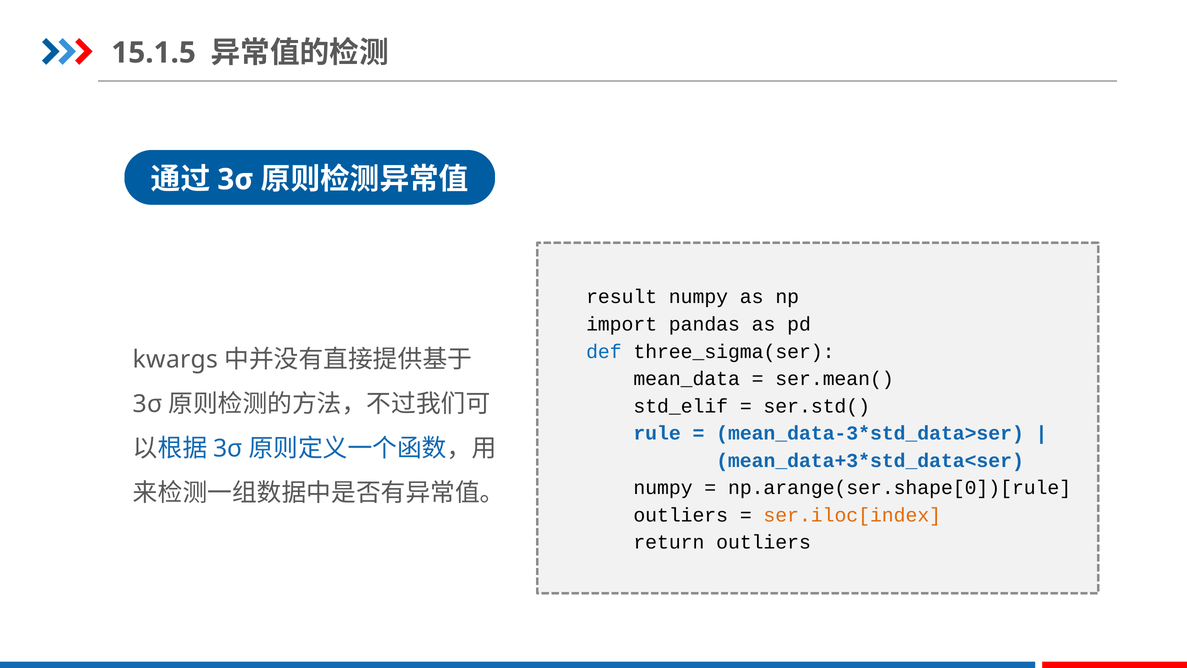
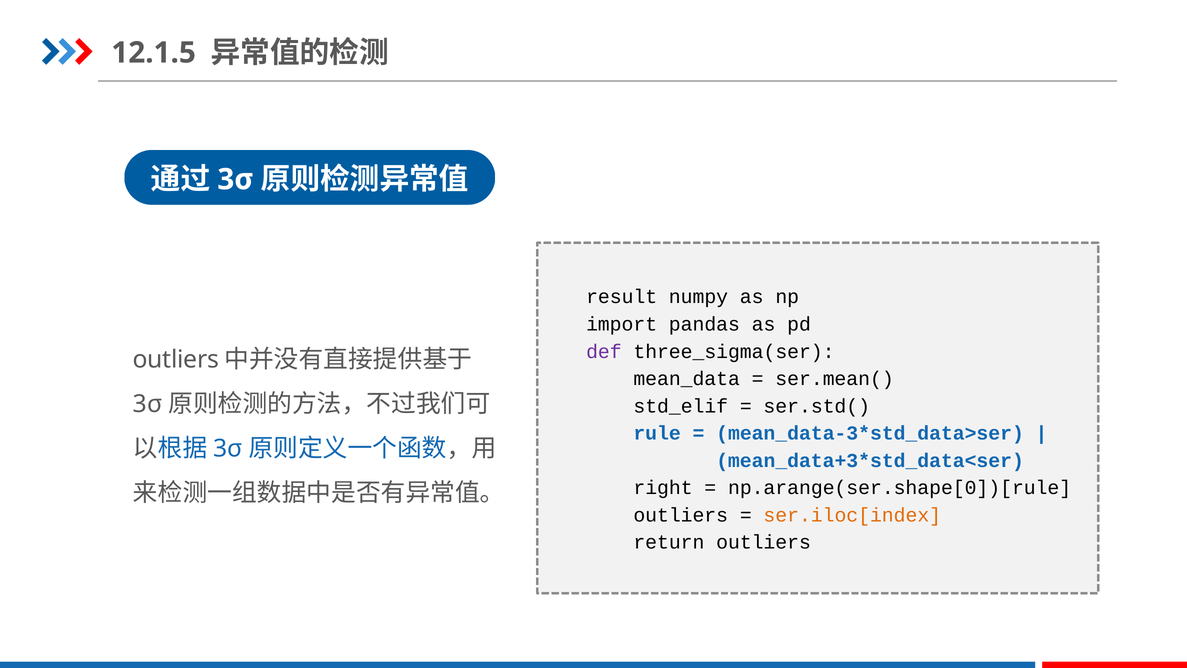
15.1.5: 15.1.5 -> 12.1.5
def colour: blue -> purple
kwargs at (176, 359): kwargs -> outliers
numpy at (663, 488): numpy -> right
